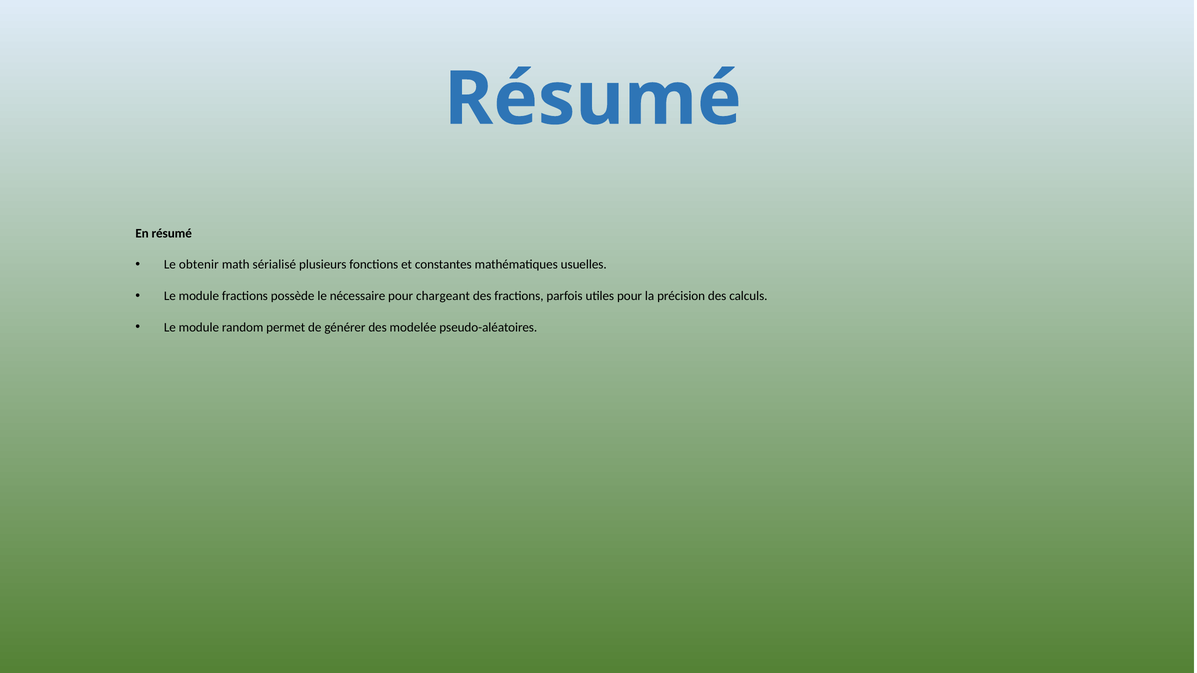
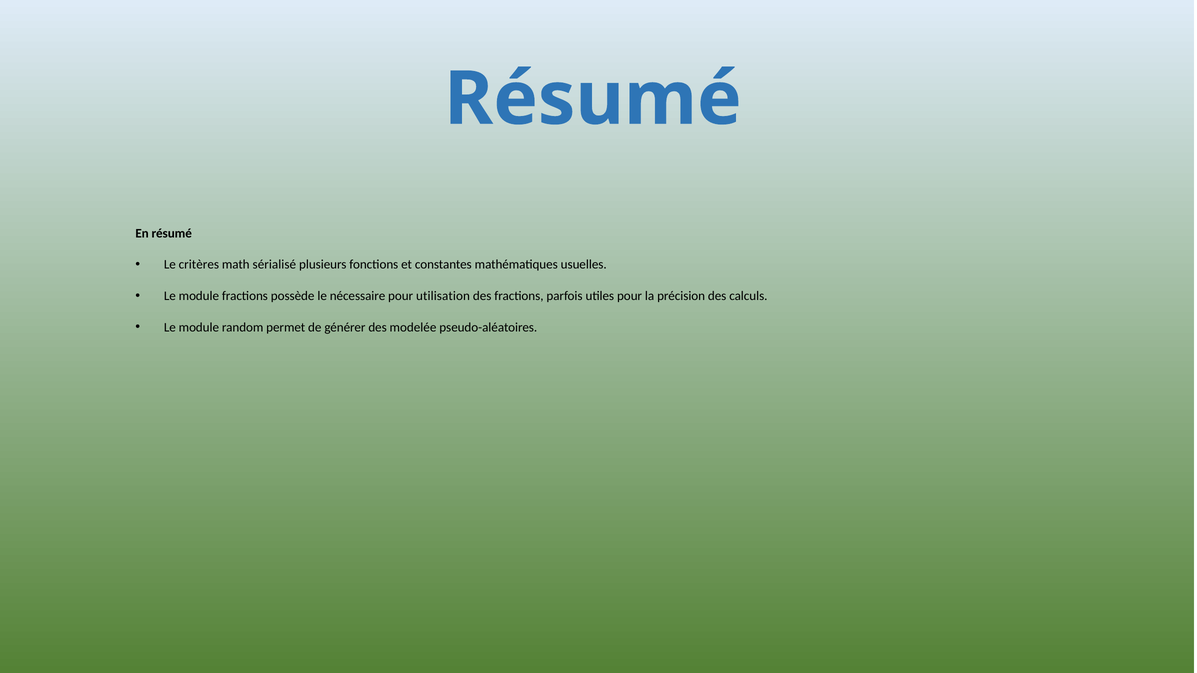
obtenir: obtenir -> critères
chargeant: chargeant -> utilisation
